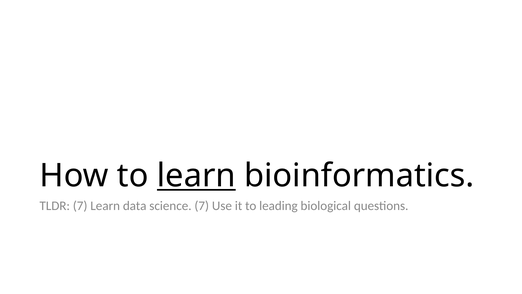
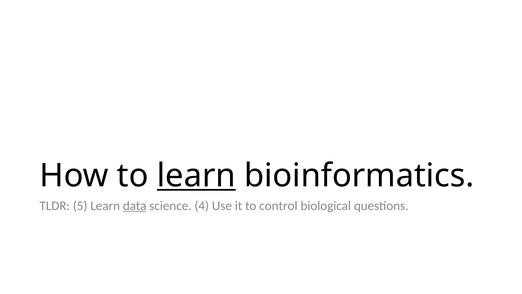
TLDR 7: 7 -> 5
data underline: none -> present
science 7: 7 -> 4
leading: leading -> control
